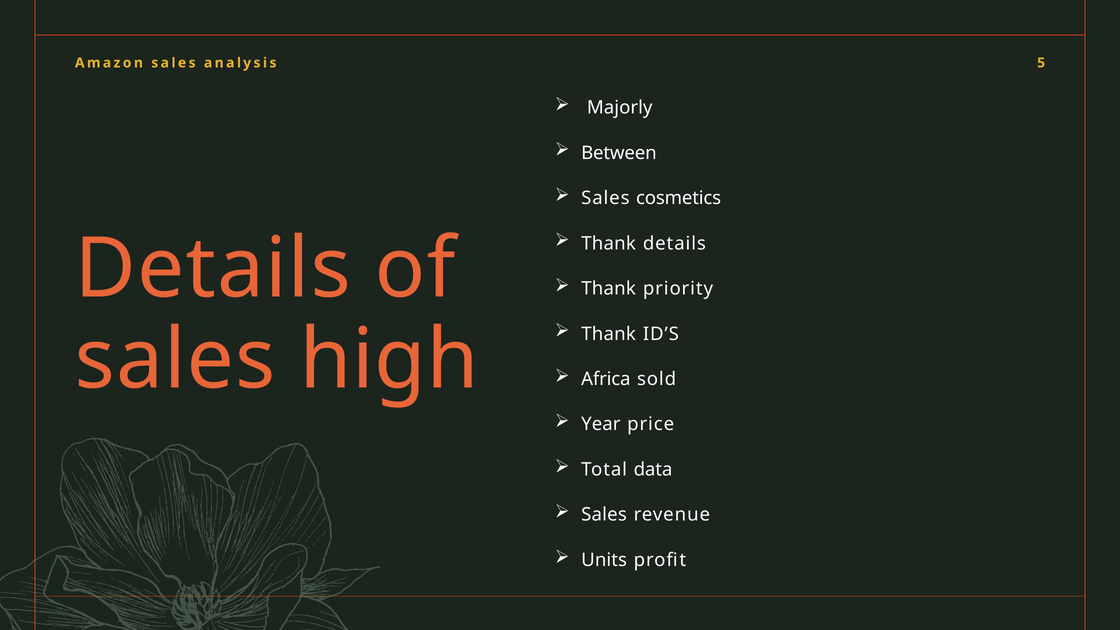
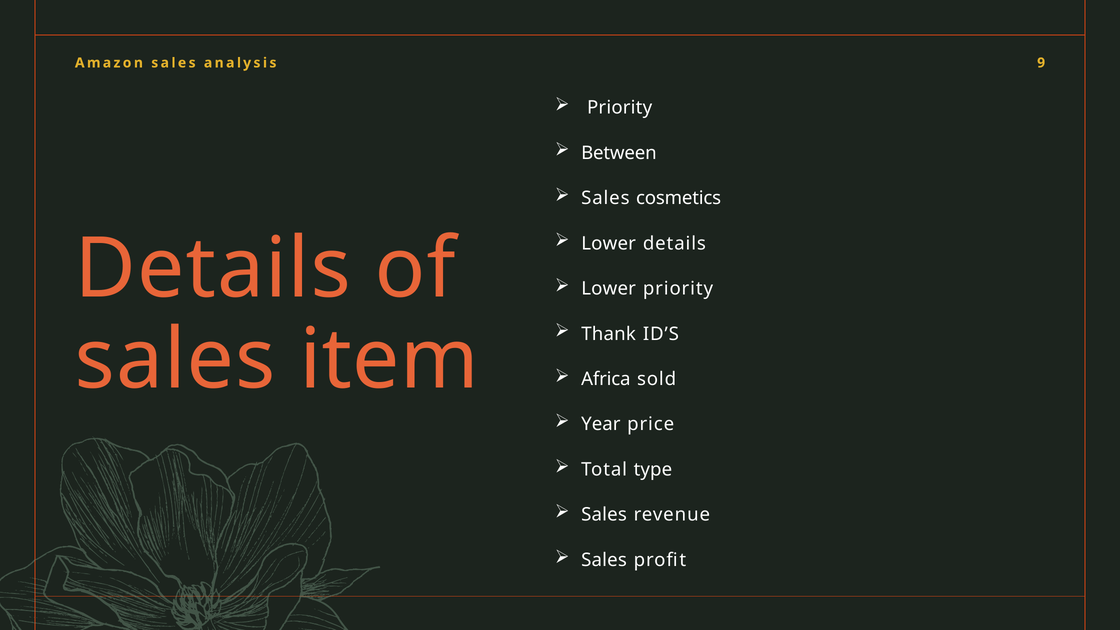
5: 5 -> 9
Majorly at (620, 108): Majorly -> Priority
Thank at (609, 243): Thank -> Lower
Thank at (609, 289): Thank -> Lower
high: high -> item
data: data -> type
Units at (604, 560): Units -> Sales
